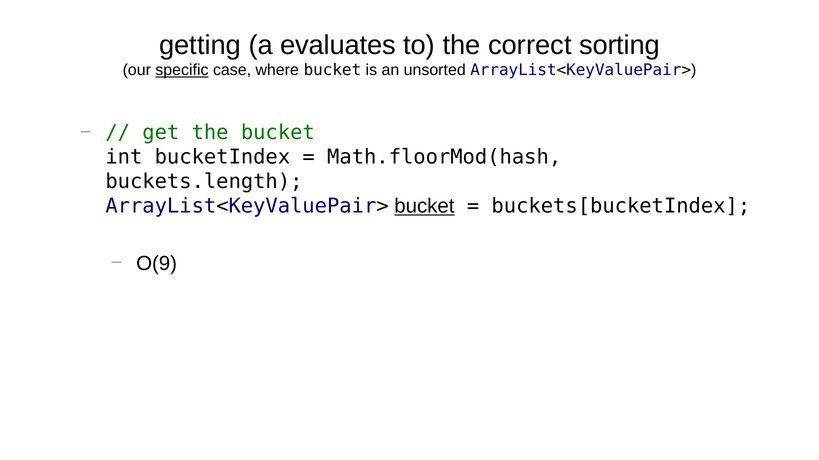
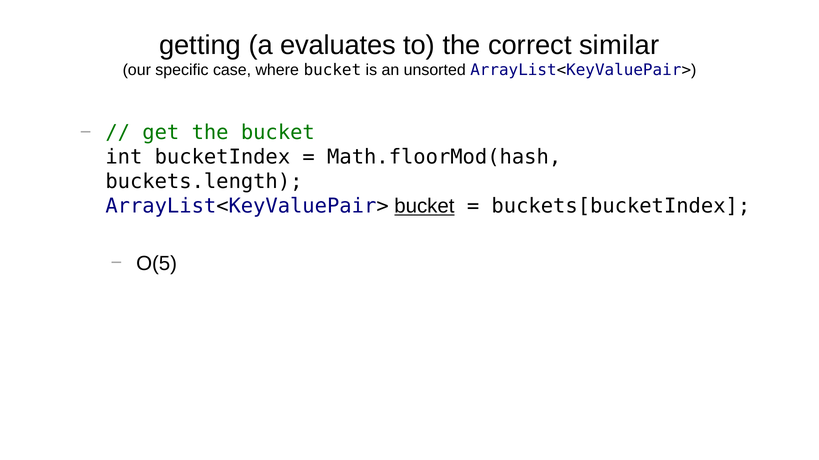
sorting: sorting -> similar
specific underline: present -> none
O(9: O(9 -> O(5
